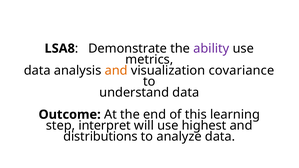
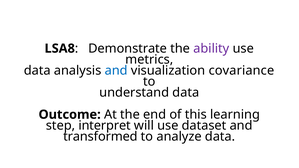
and at (116, 71) colour: orange -> blue
highest: highest -> dataset
distributions: distributions -> transformed
